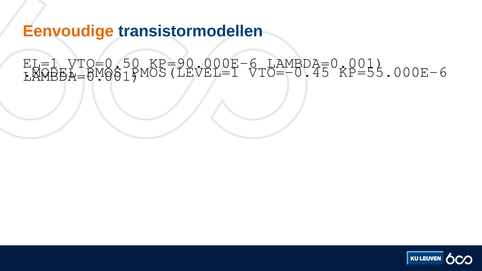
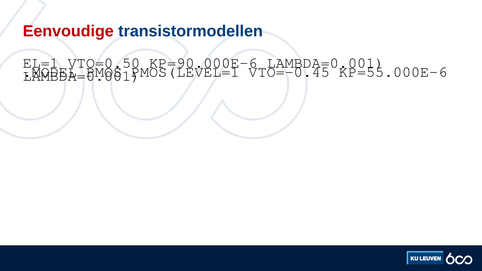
Eenvoudige colour: orange -> red
